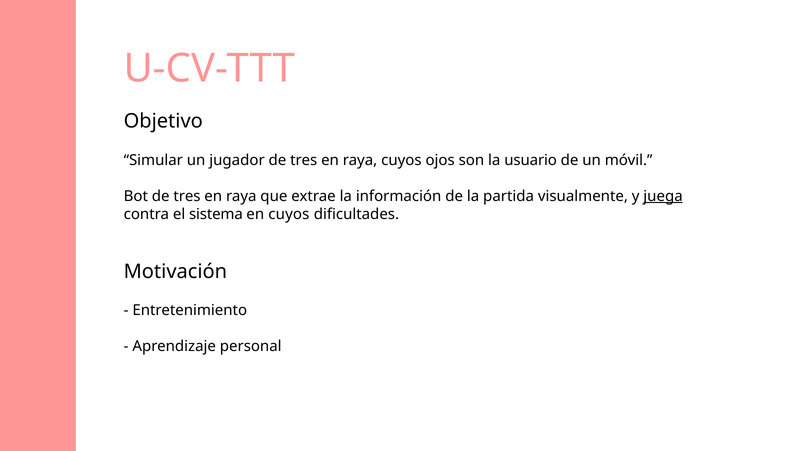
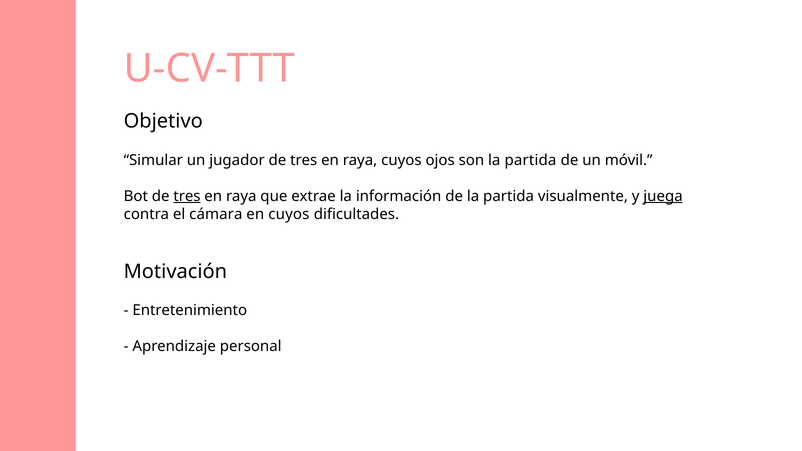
son la usuario: usuario -> partida
tres at (187, 196) underline: none -> present
sistema: sistema -> cámara
